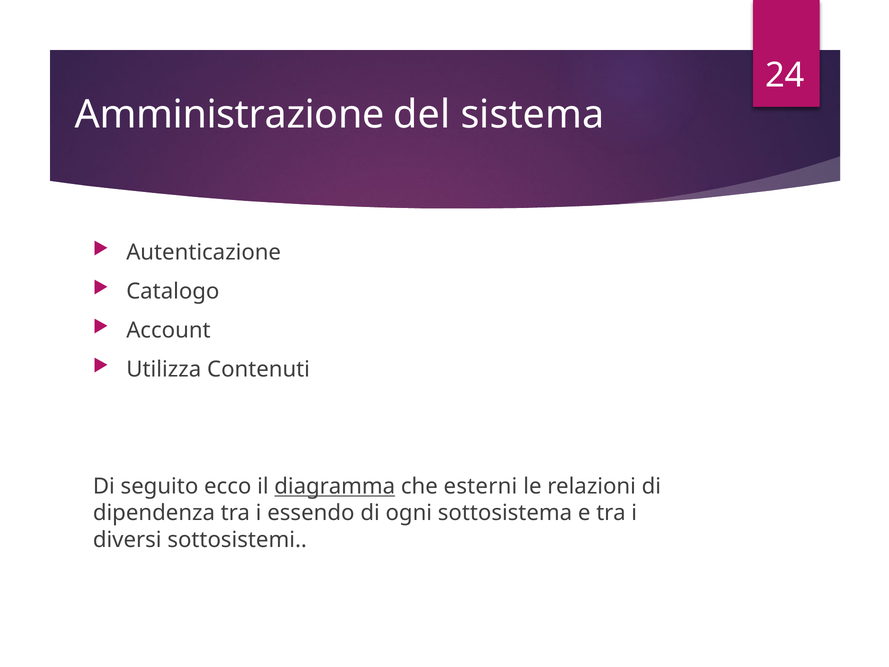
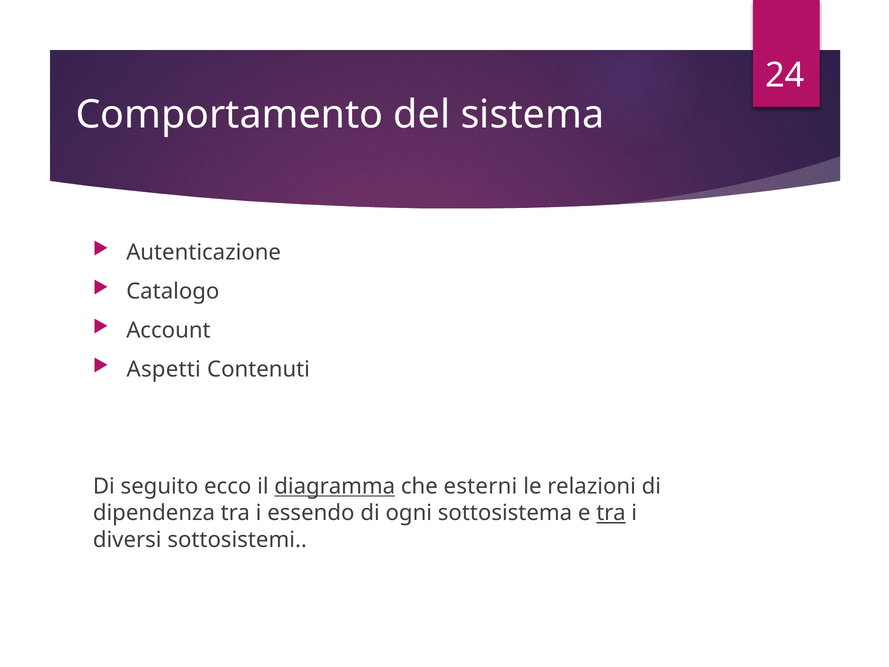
Amministrazione: Amministrazione -> Comportamento
Utilizza: Utilizza -> Aspetti
tra at (611, 513) underline: none -> present
